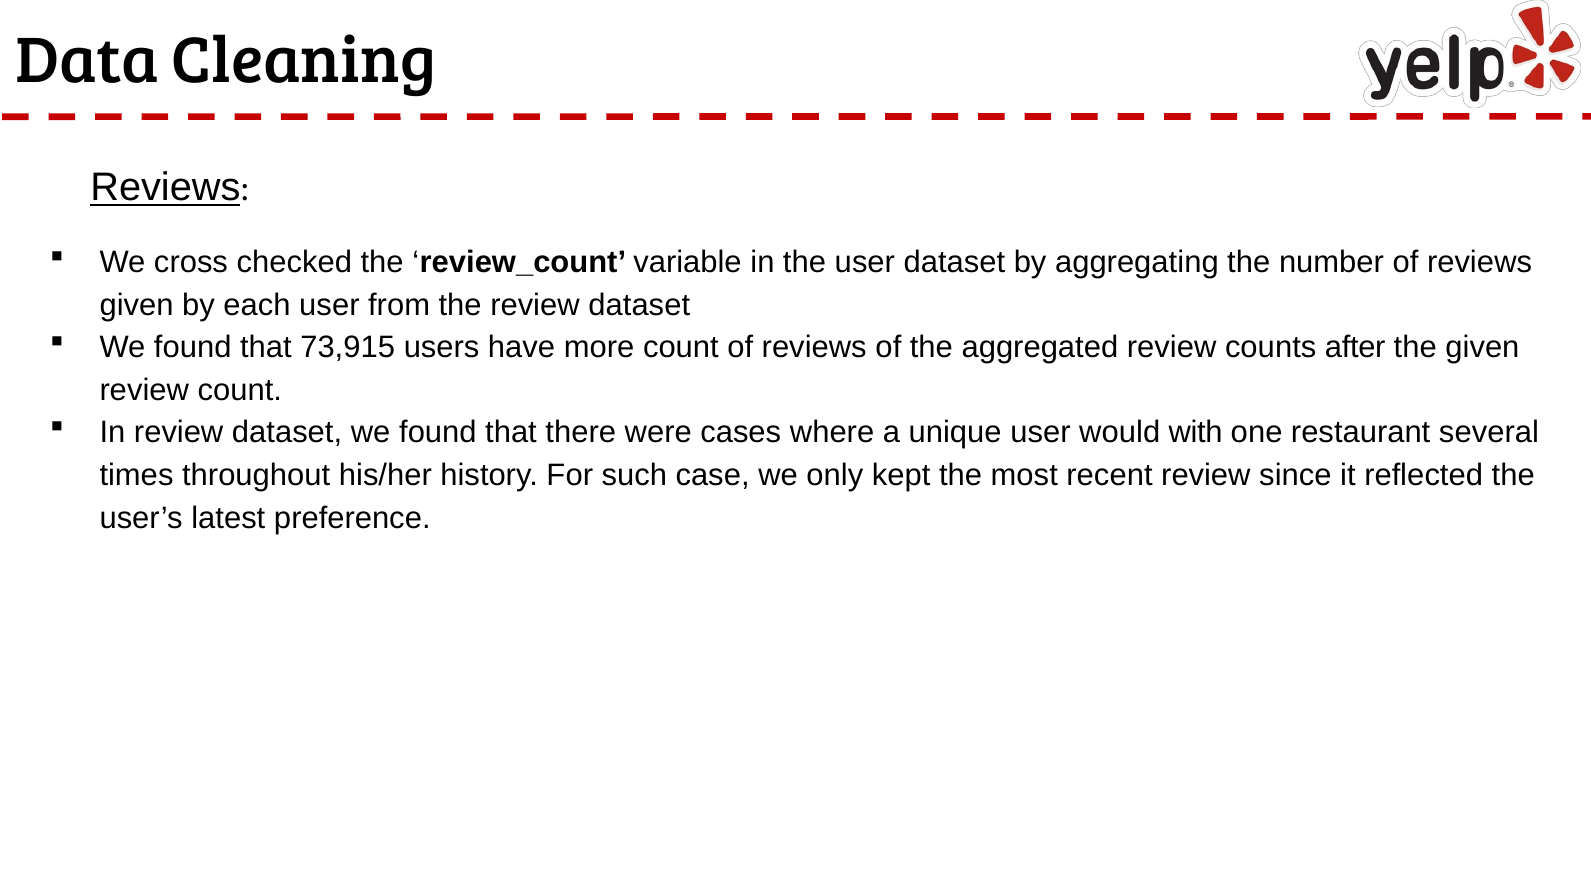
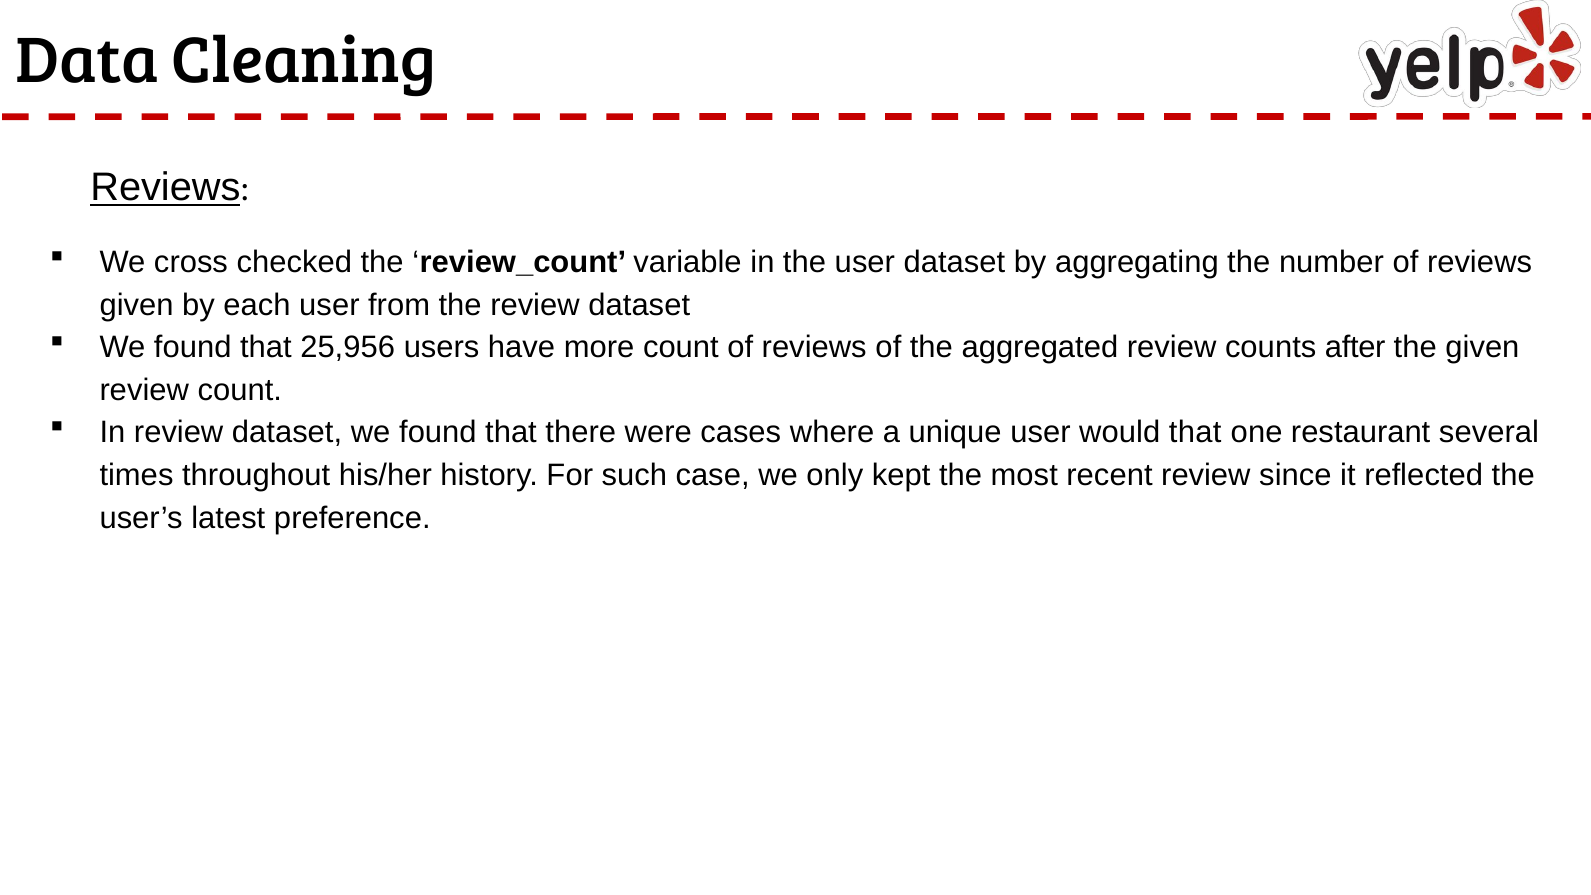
73,915: 73,915 -> 25,956
would with: with -> that
